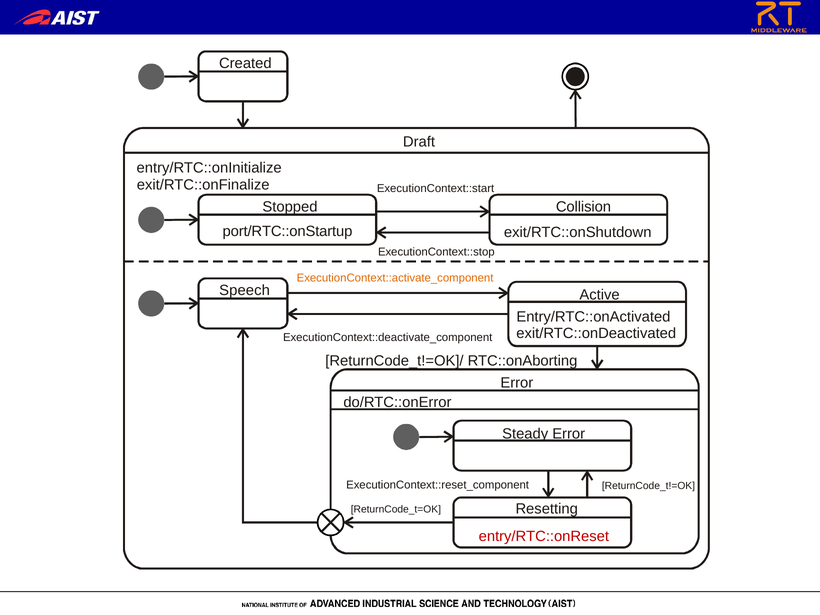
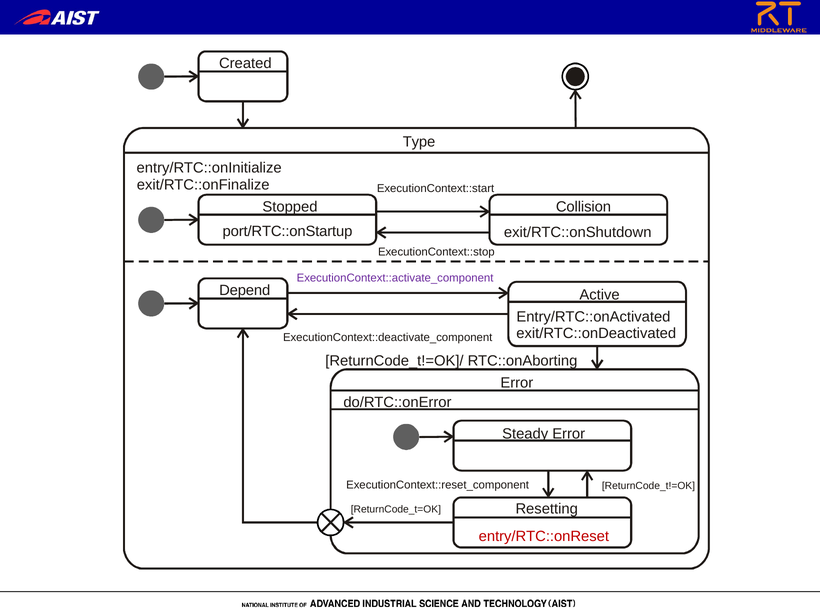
Draft: Draft -> Type
ExecutionContext::activate_component colour: orange -> purple
Speech: Speech -> Depend
